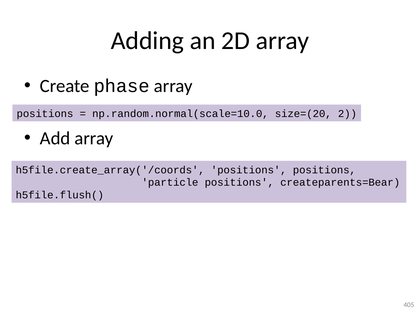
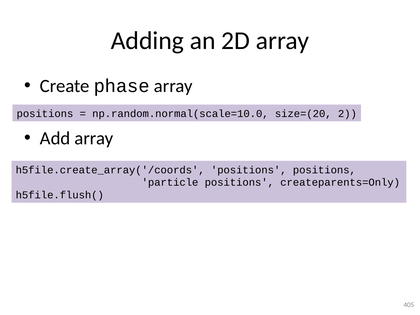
createparents=Bear: createparents=Bear -> createparents=Only
